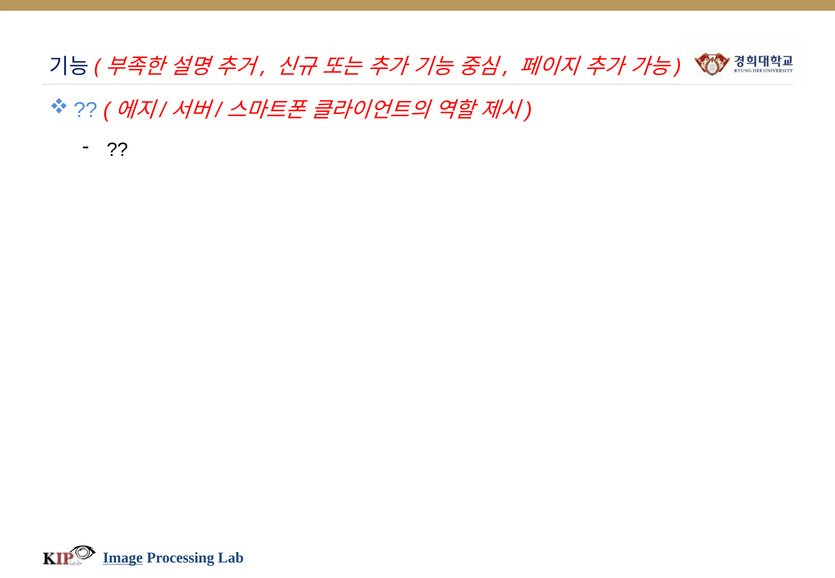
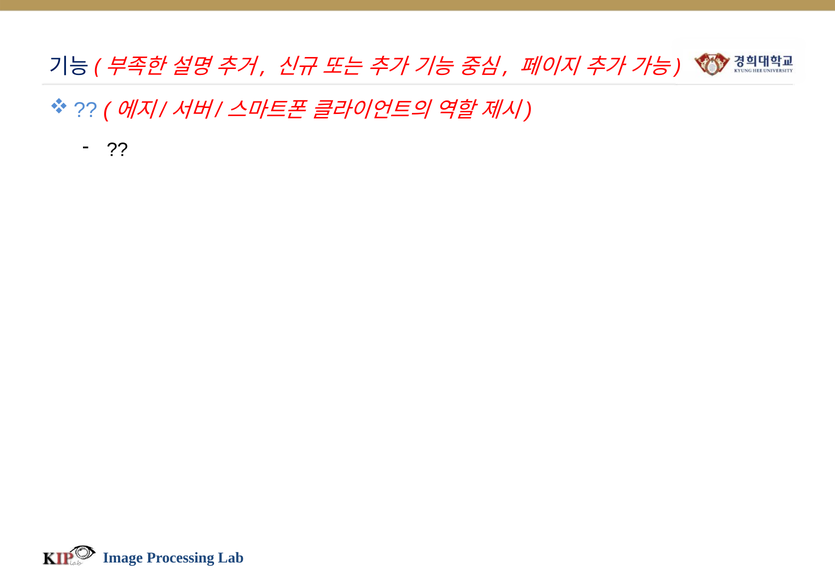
Image underline: present -> none
